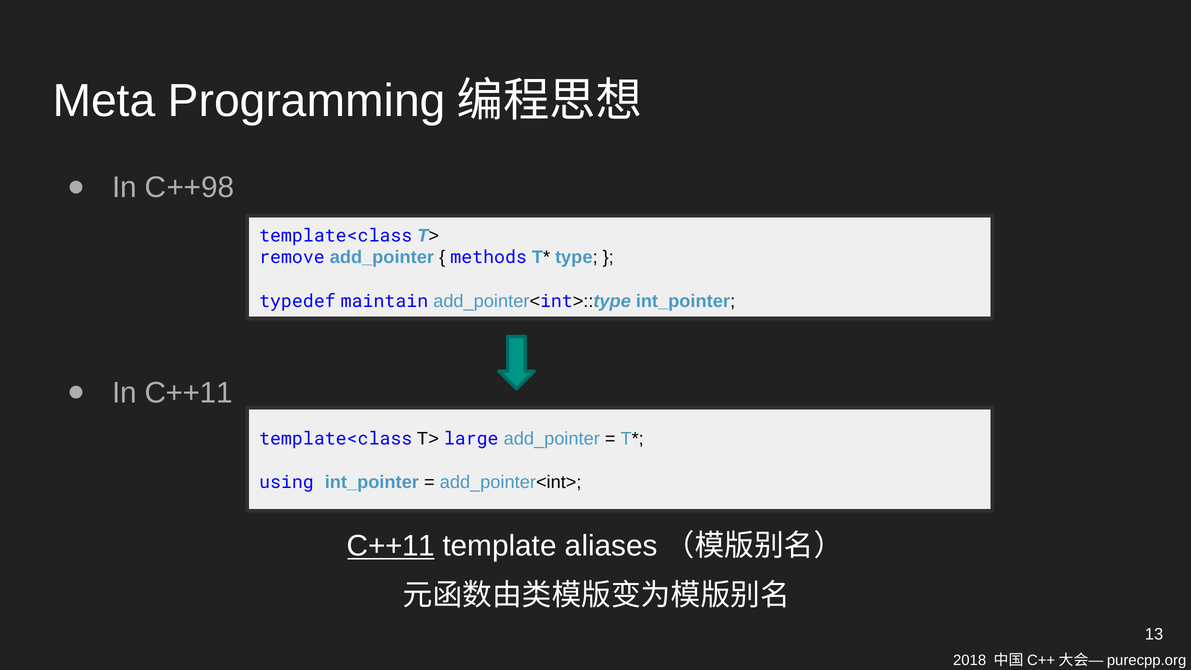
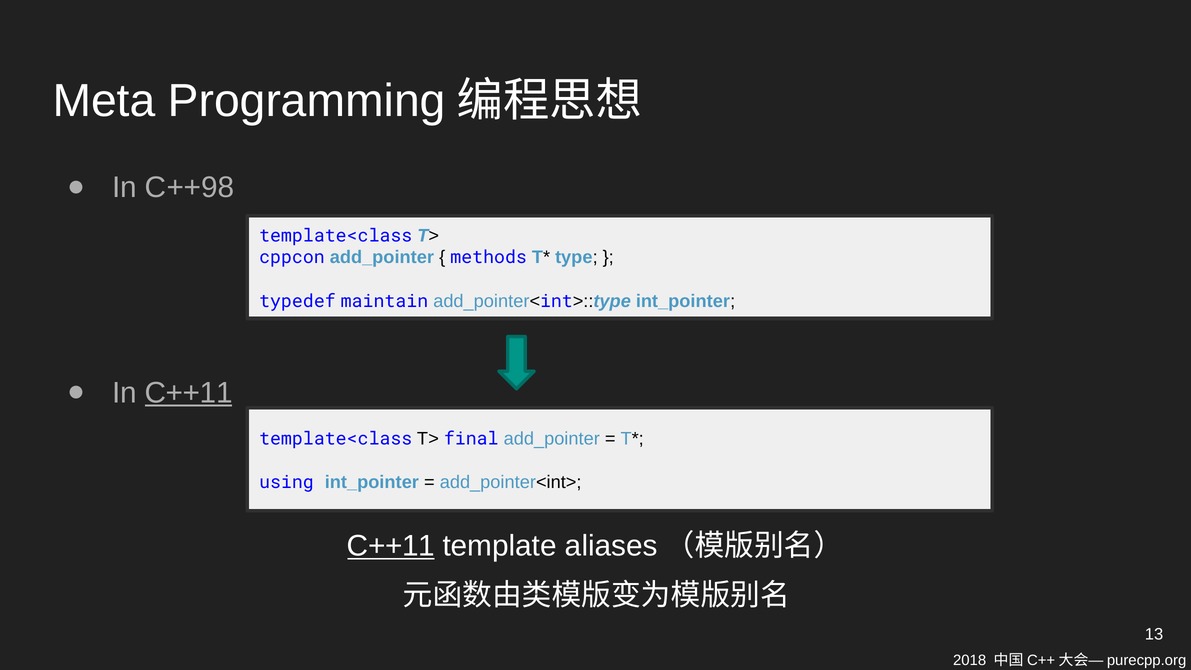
remove: remove -> cppcon
C++11 at (189, 393) underline: none -> present
large: large -> final
